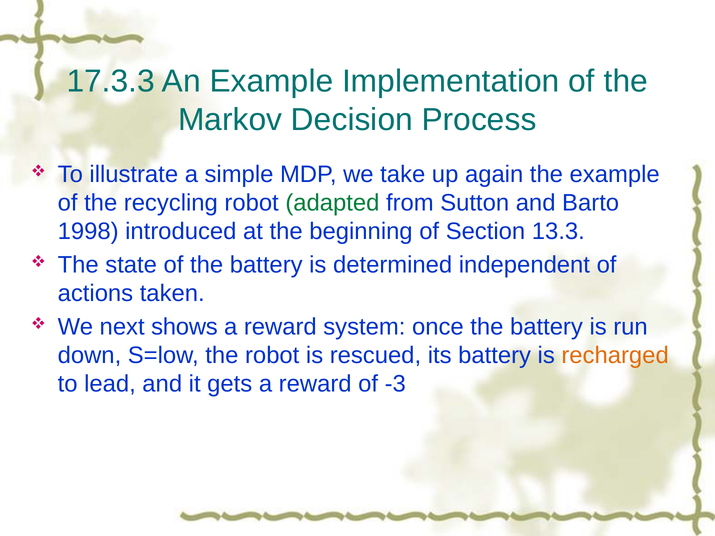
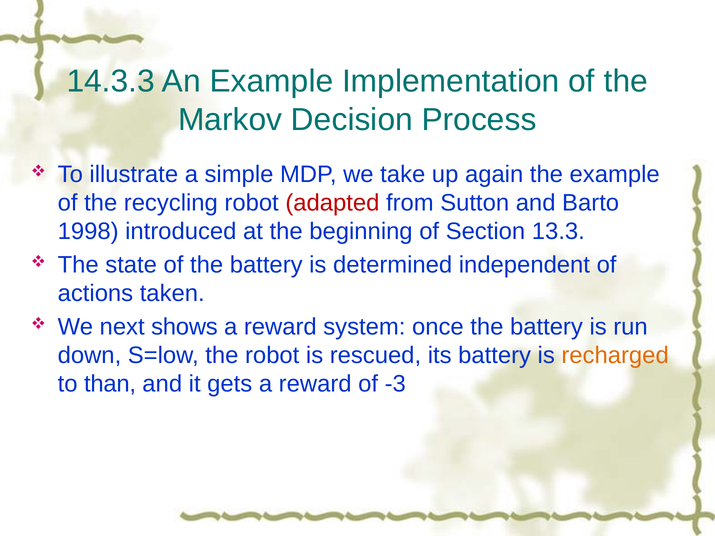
17.3.3: 17.3.3 -> 14.3.3
adapted colour: green -> red
lead: lead -> than
